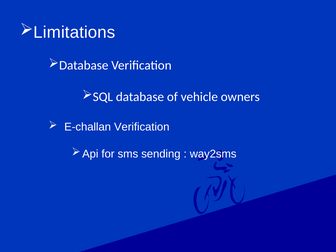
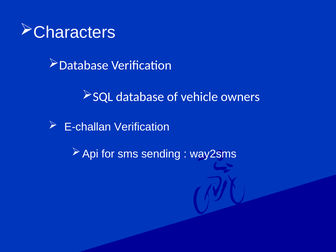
Limitations: Limitations -> Characters
